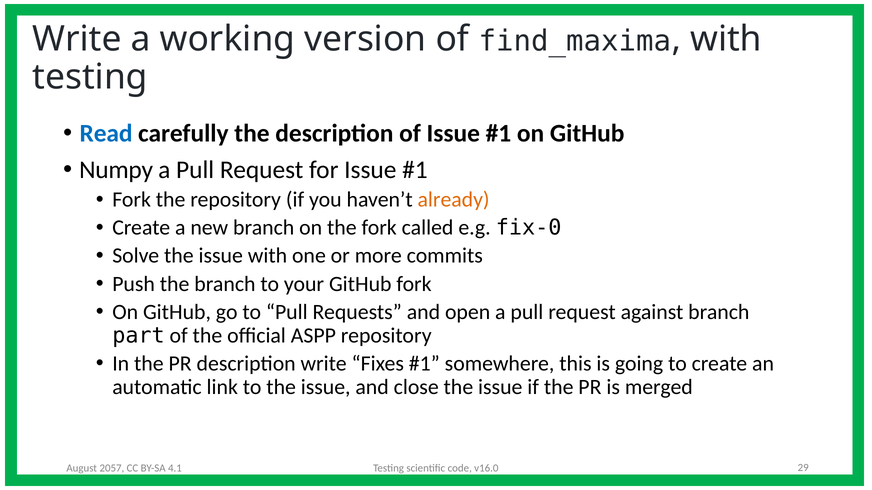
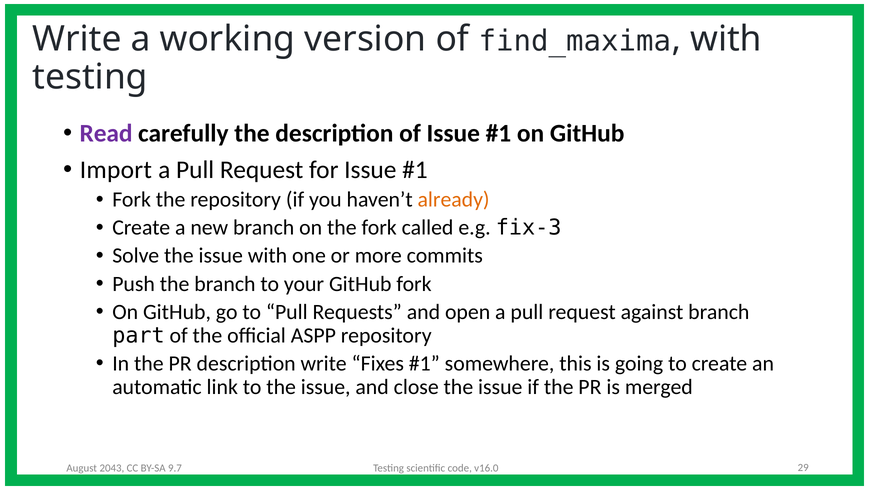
Read colour: blue -> purple
Numpy: Numpy -> Import
fix-0: fix-0 -> fix-3
2057: 2057 -> 2043
4.1: 4.1 -> 9.7
